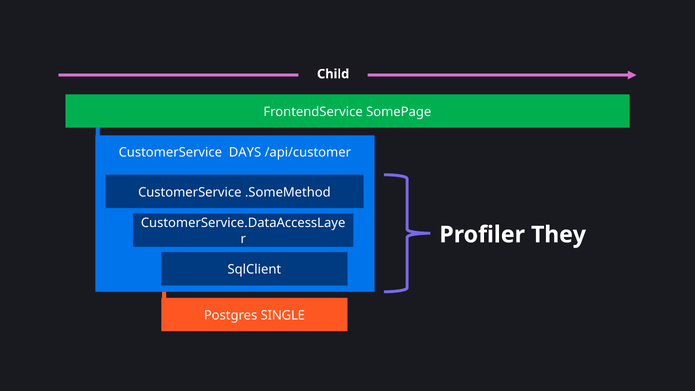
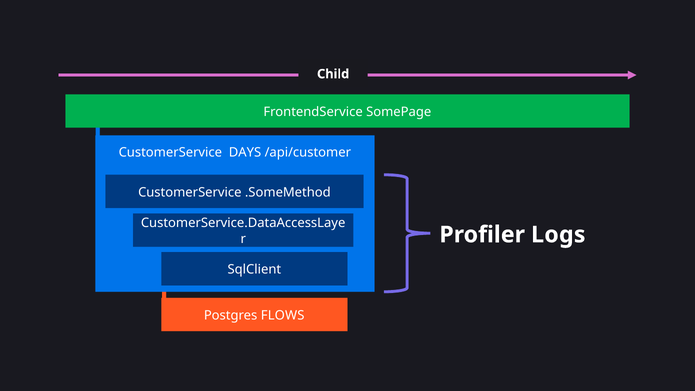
They: They -> Logs
SINGLE: SINGLE -> FLOWS
